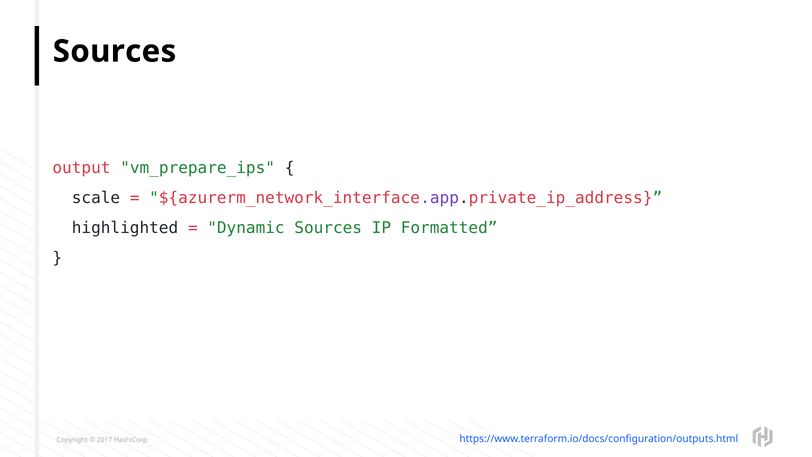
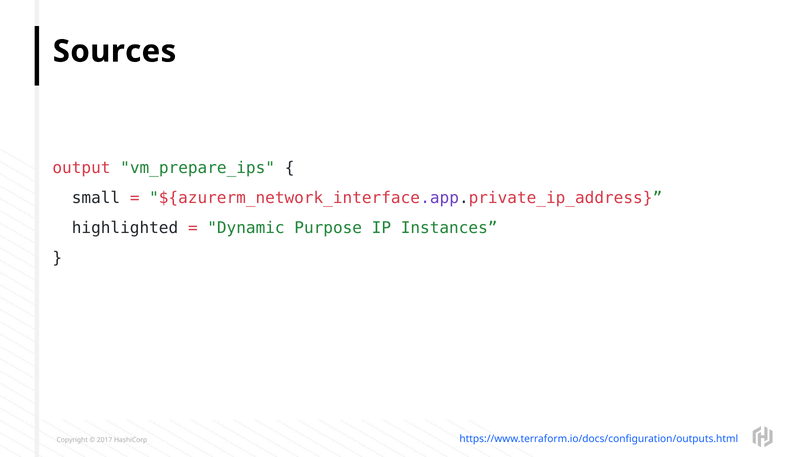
scale: scale -> small
Dynamic Sources: Sources -> Purpose
Formatted: Formatted -> Instances
